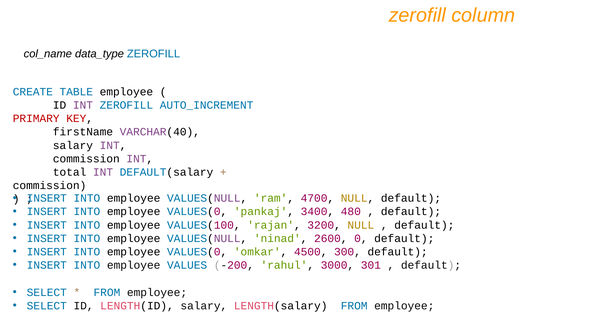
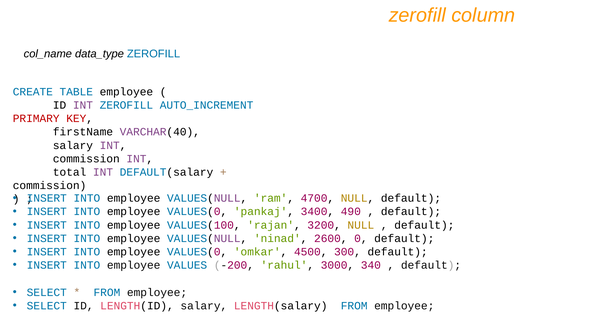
480: 480 -> 490
301: 301 -> 340
